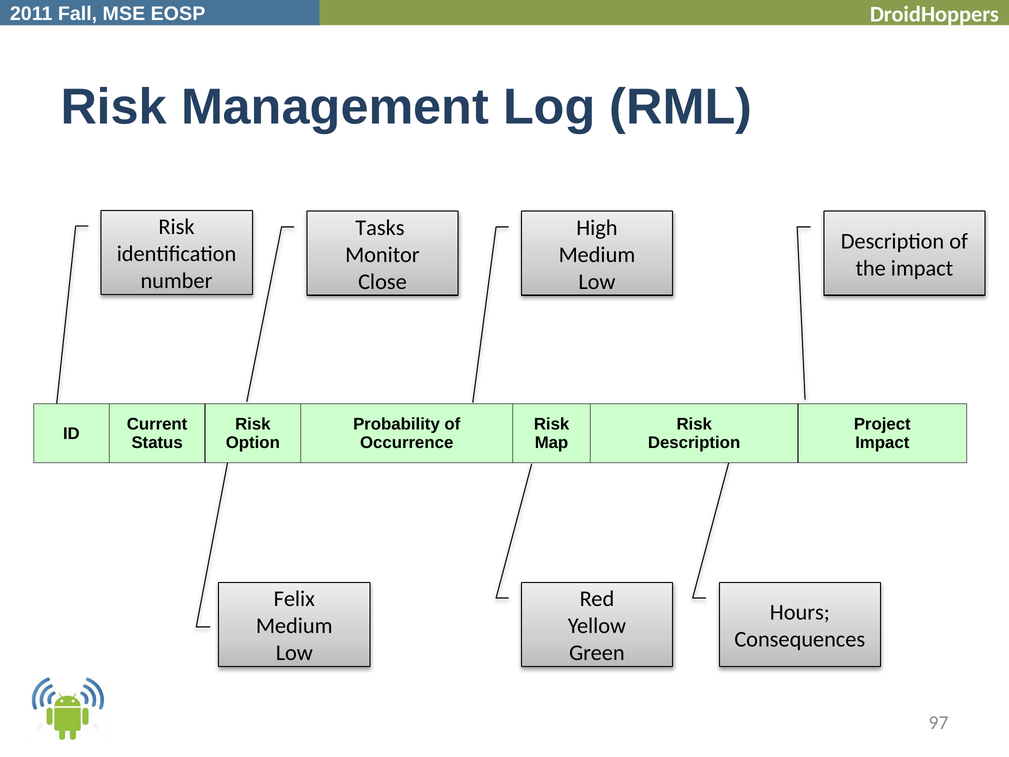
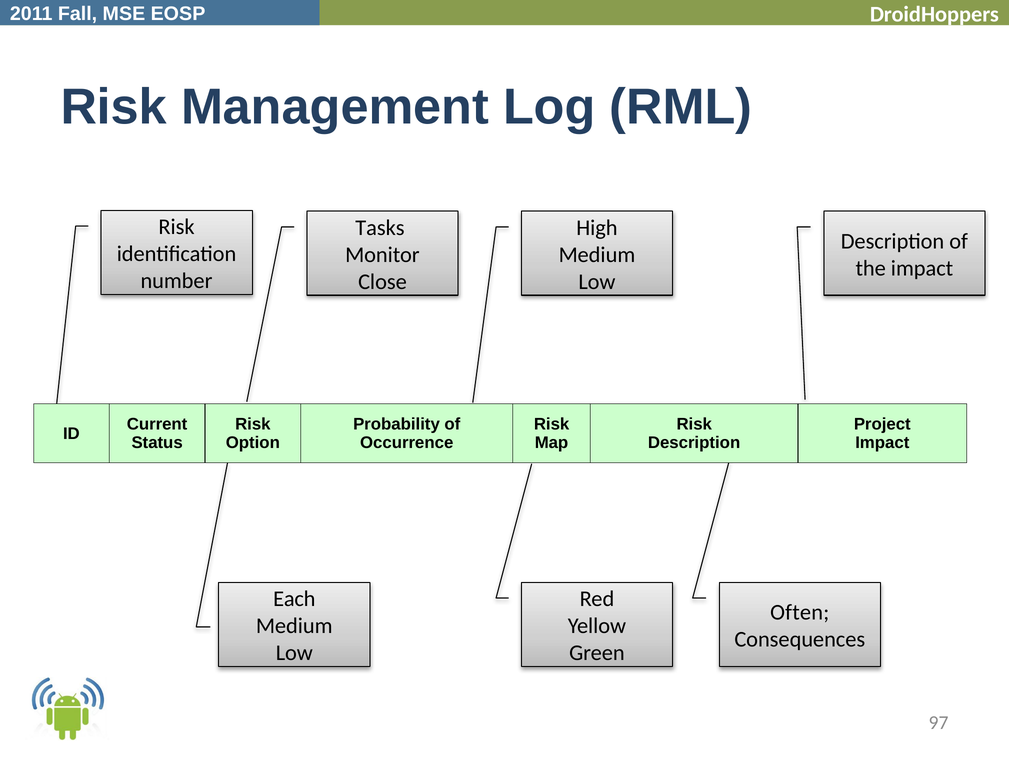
Felix: Felix -> Each
Hours: Hours -> Often
